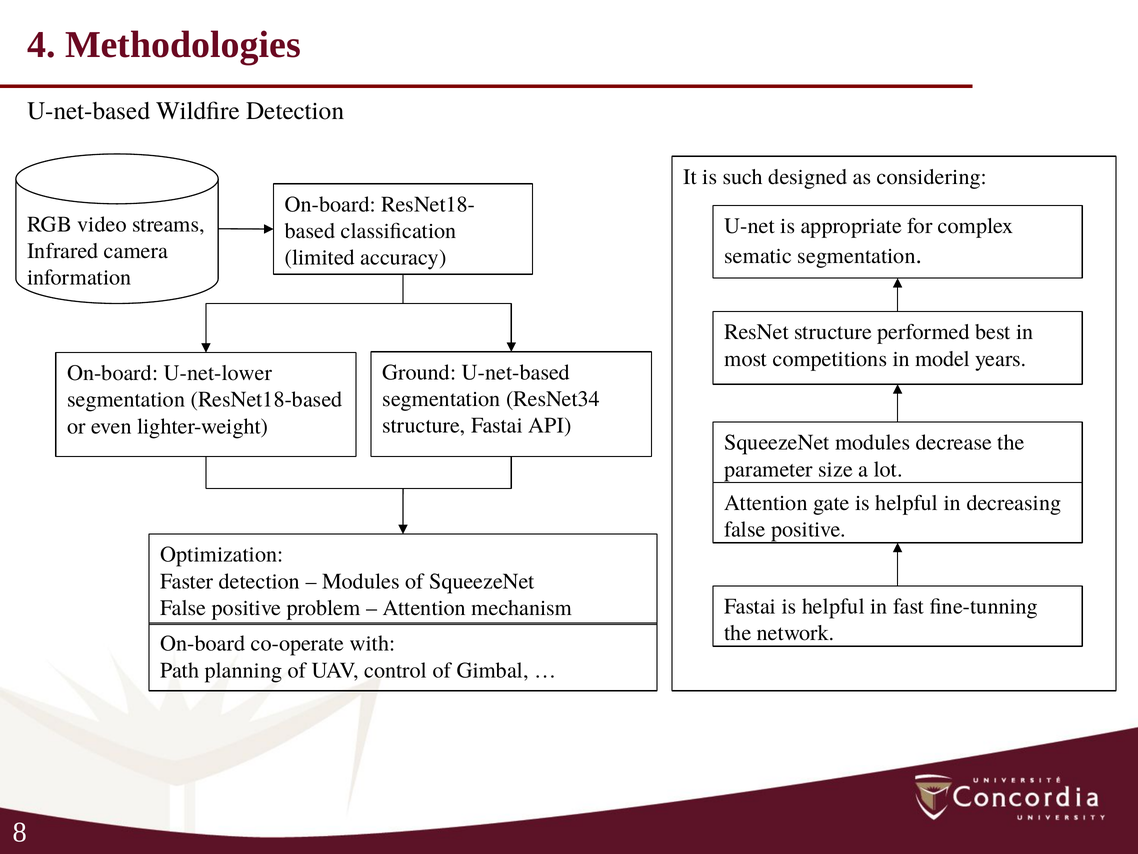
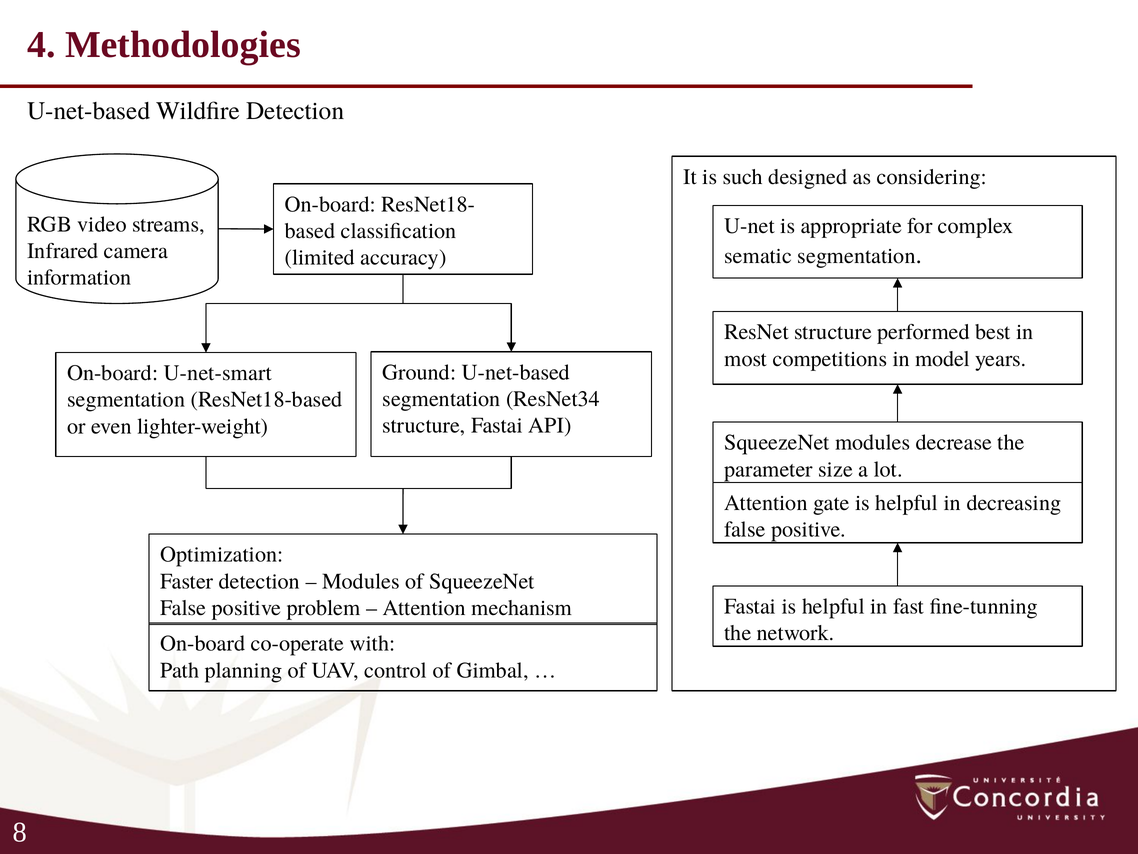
U-net-lower: U-net-lower -> U-net-smart
